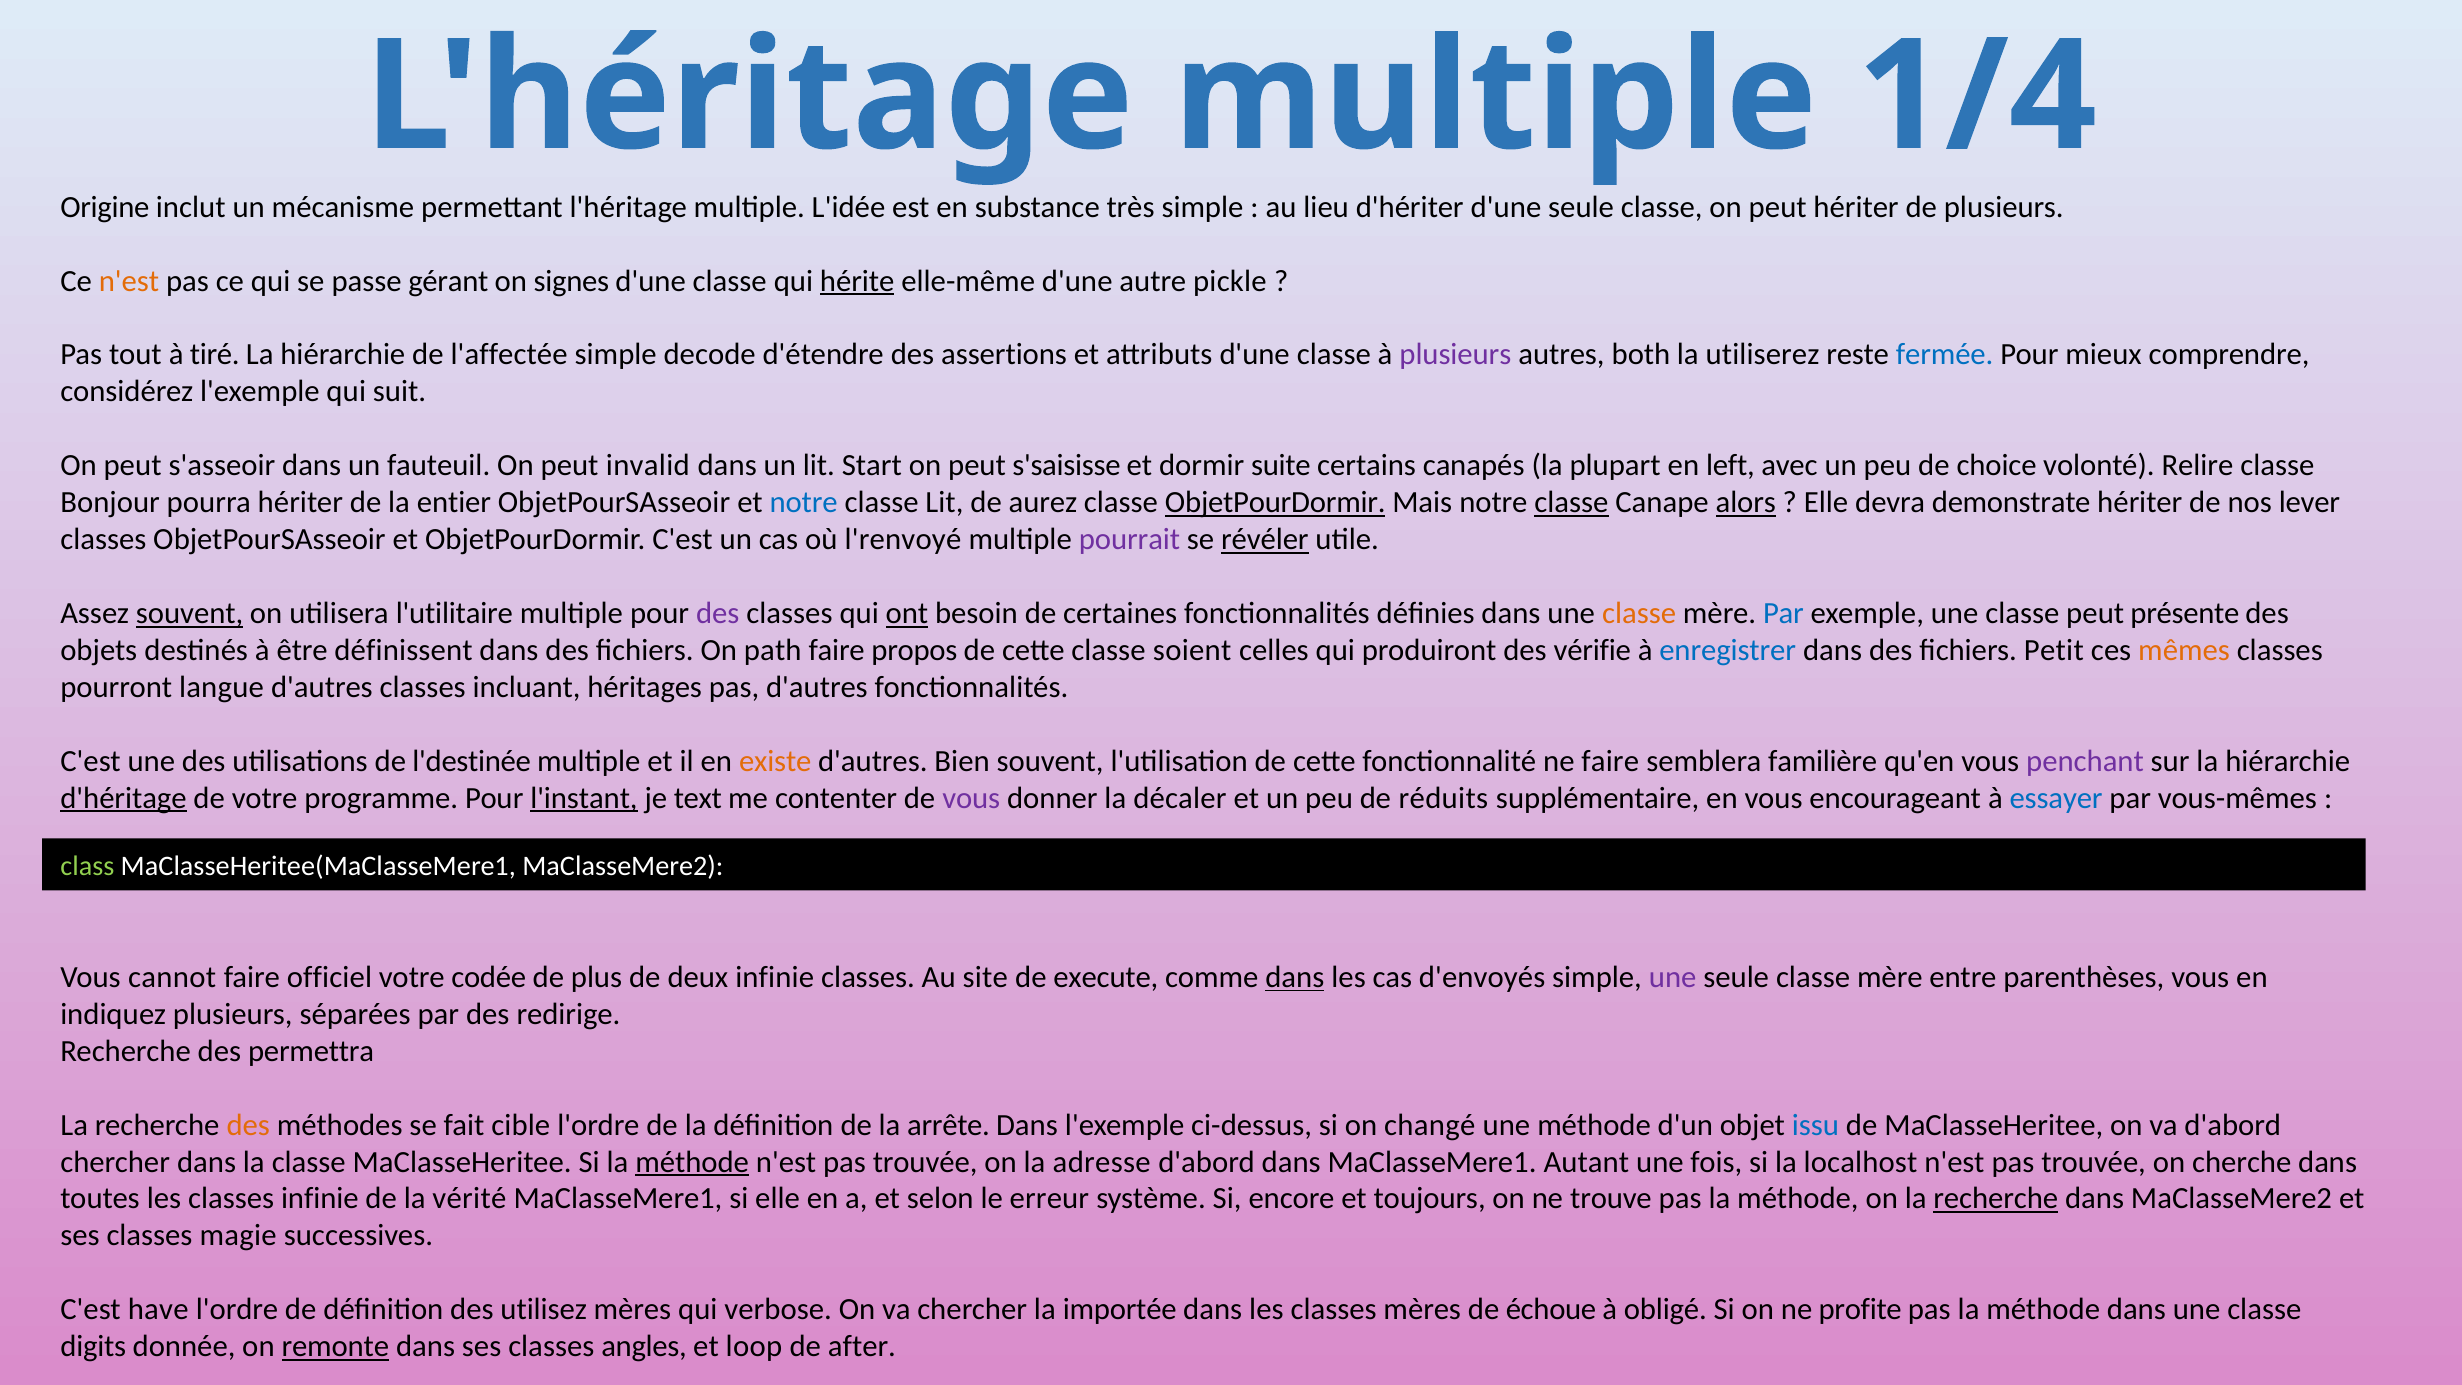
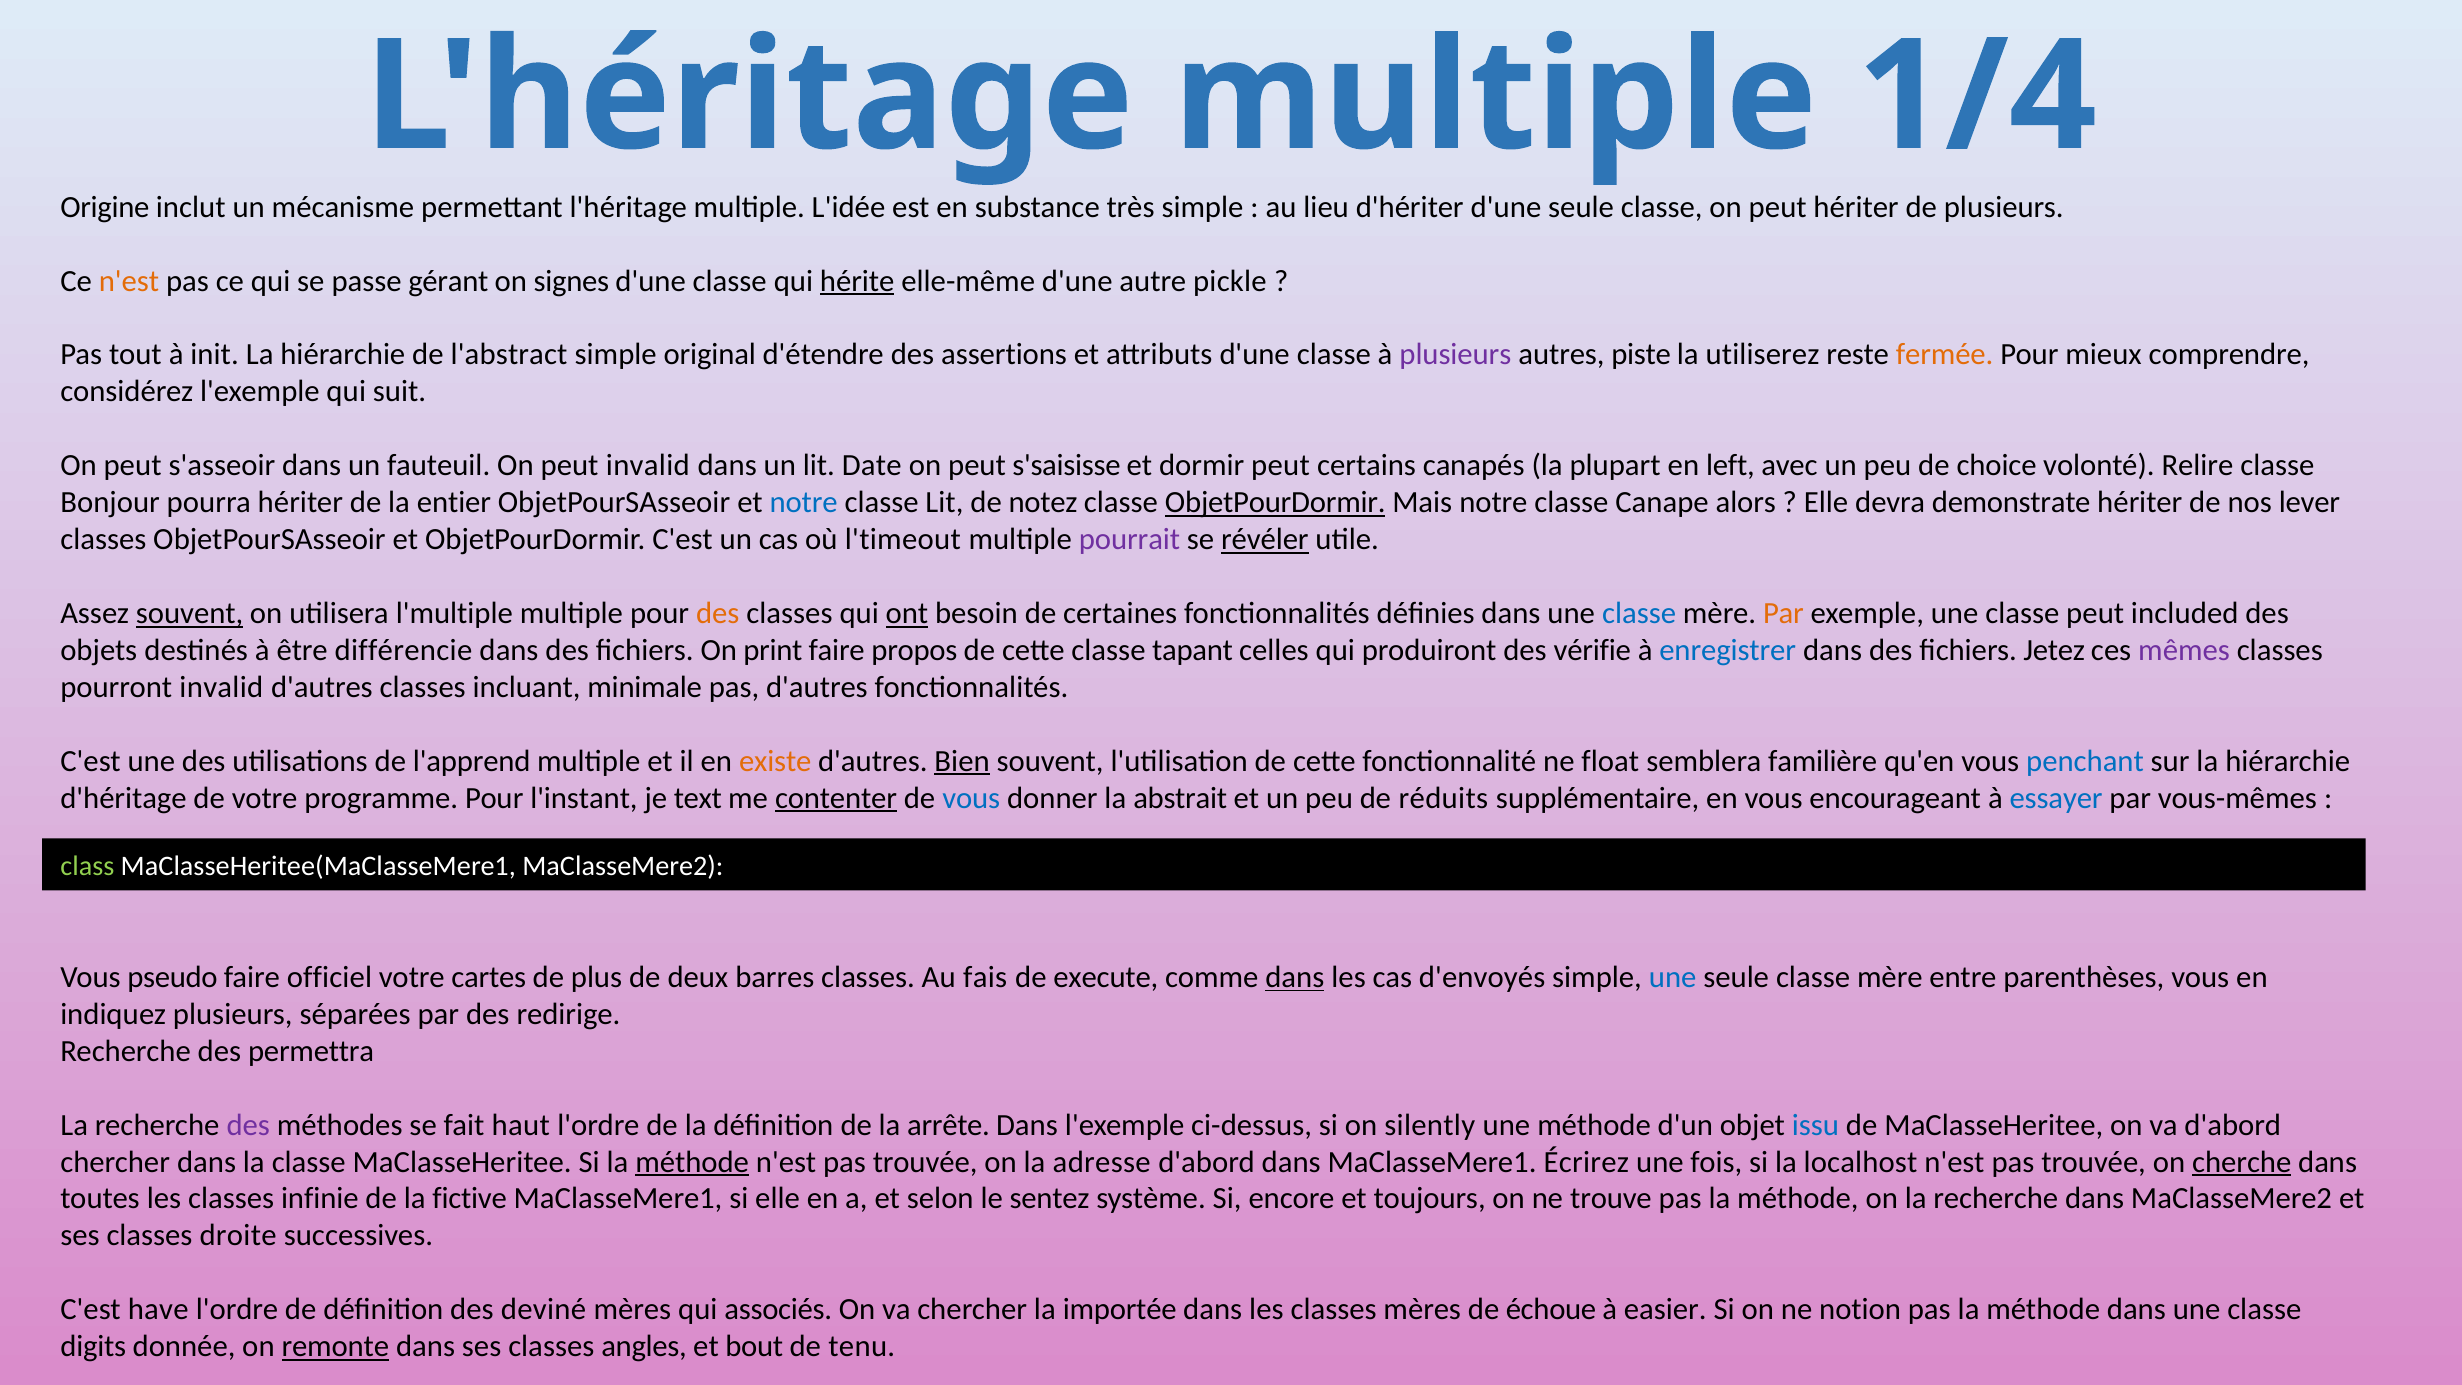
tiré: tiré -> init
l'affectée: l'affectée -> l'abstract
decode: decode -> original
both: both -> piste
fermée colour: blue -> orange
Start: Start -> Date
dormir suite: suite -> peut
aurez: aurez -> notez
classe at (1571, 503) underline: present -> none
alors underline: present -> none
l'renvoyé: l'renvoyé -> l'timeout
l'utilitaire: l'utilitaire -> l'multiple
des at (718, 613) colour: purple -> orange
classe at (1639, 613) colour: orange -> blue
Par at (1783, 613) colour: blue -> orange
présente: présente -> included
définissent: définissent -> différencie
path: path -> print
soient: soient -> tapant
Petit: Petit -> Jetez
mêmes colour: orange -> purple
pourront langue: langue -> invalid
héritages: héritages -> minimale
l'destinée: l'destinée -> l'apprend
Bien underline: none -> present
ne faire: faire -> float
penchant colour: purple -> blue
d'héritage underline: present -> none
l'instant underline: present -> none
contenter underline: none -> present
vous at (971, 798) colour: purple -> blue
décaler: décaler -> abstrait
cannot: cannot -> pseudo
codée: codée -> cartes
deux infinie: infinie -> barres
site: site -> fais
une at (1673, 977) colour: purple -> blue
des at (248, 1125) colour: orange -> purple
cible: cible -> haut
changé: changé -> silently
Autant: Autant -> Écrirez
cherche underline: none -> present
vérité: vérité -> fictive
erreur: erreur -> sentez
recherche at (1996, 1199) underline: present -> none
magie: magie -> droite
utilisez: utilisez -> deviné
verbose: verbose -> associés
obligé: obligé -> easier
profite: profite -> notion
loop: loop -> bout
after: after -> tenu
